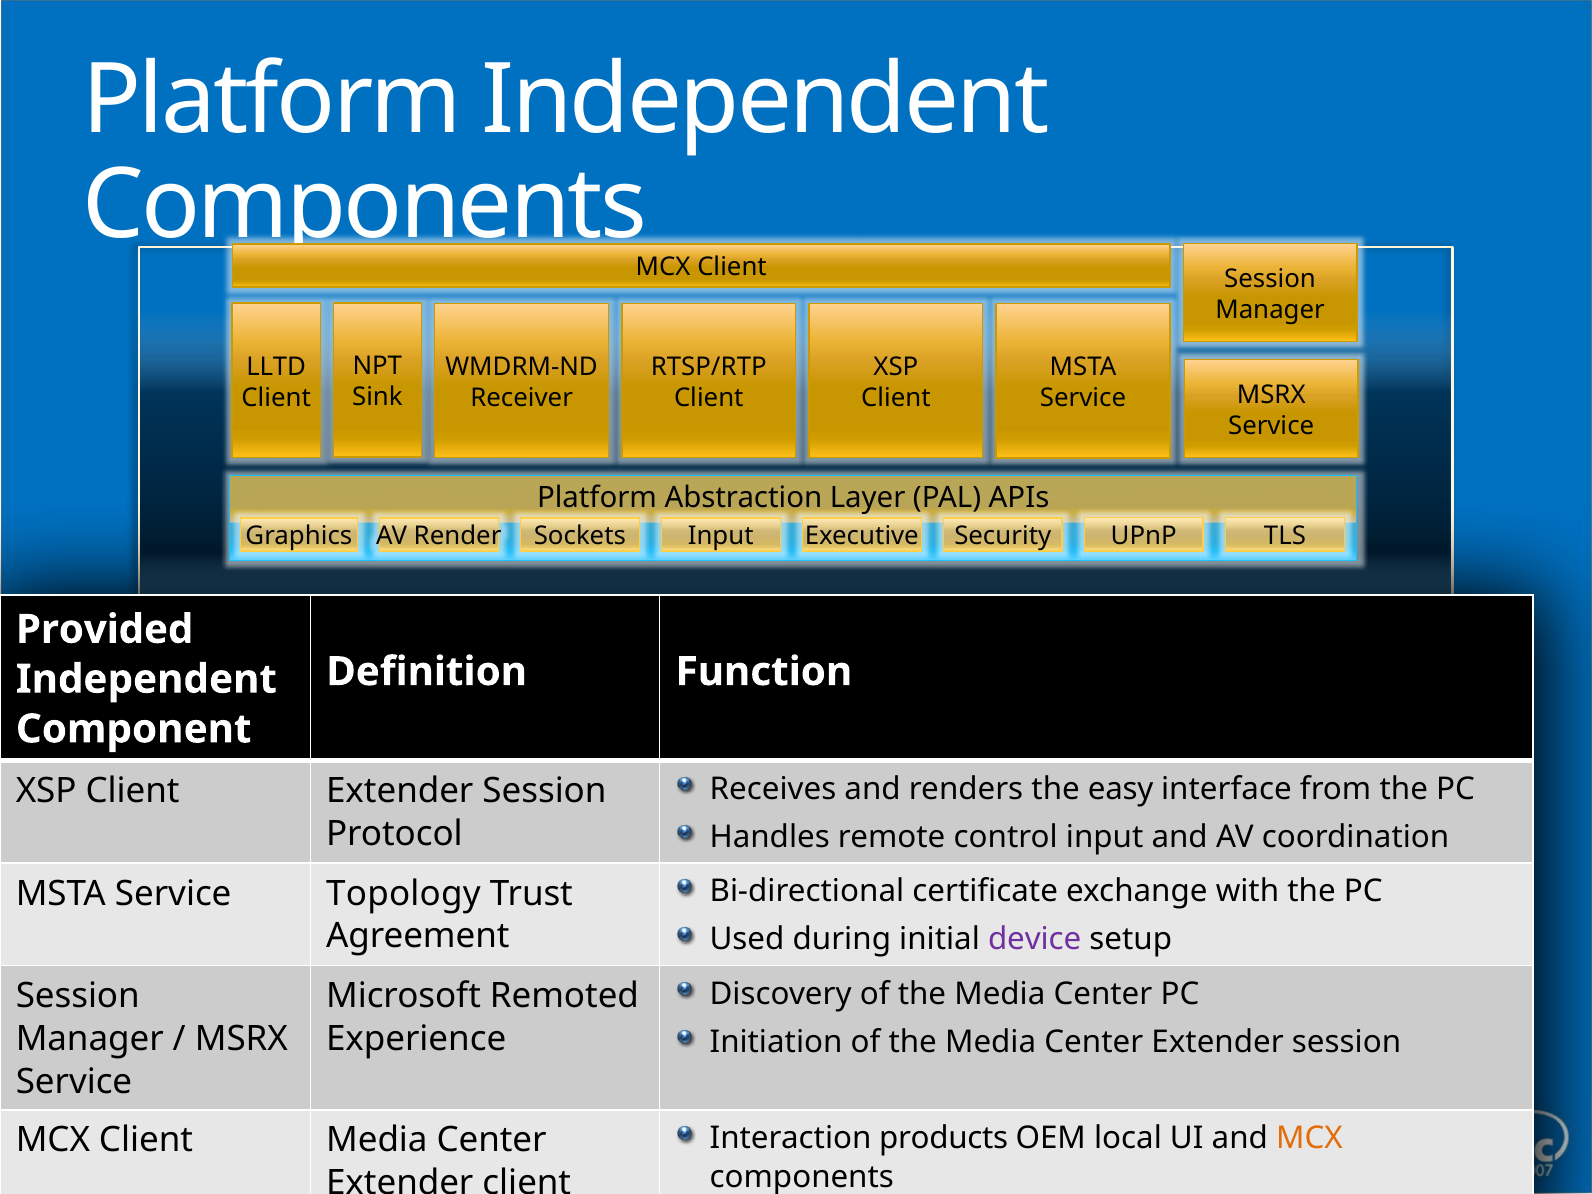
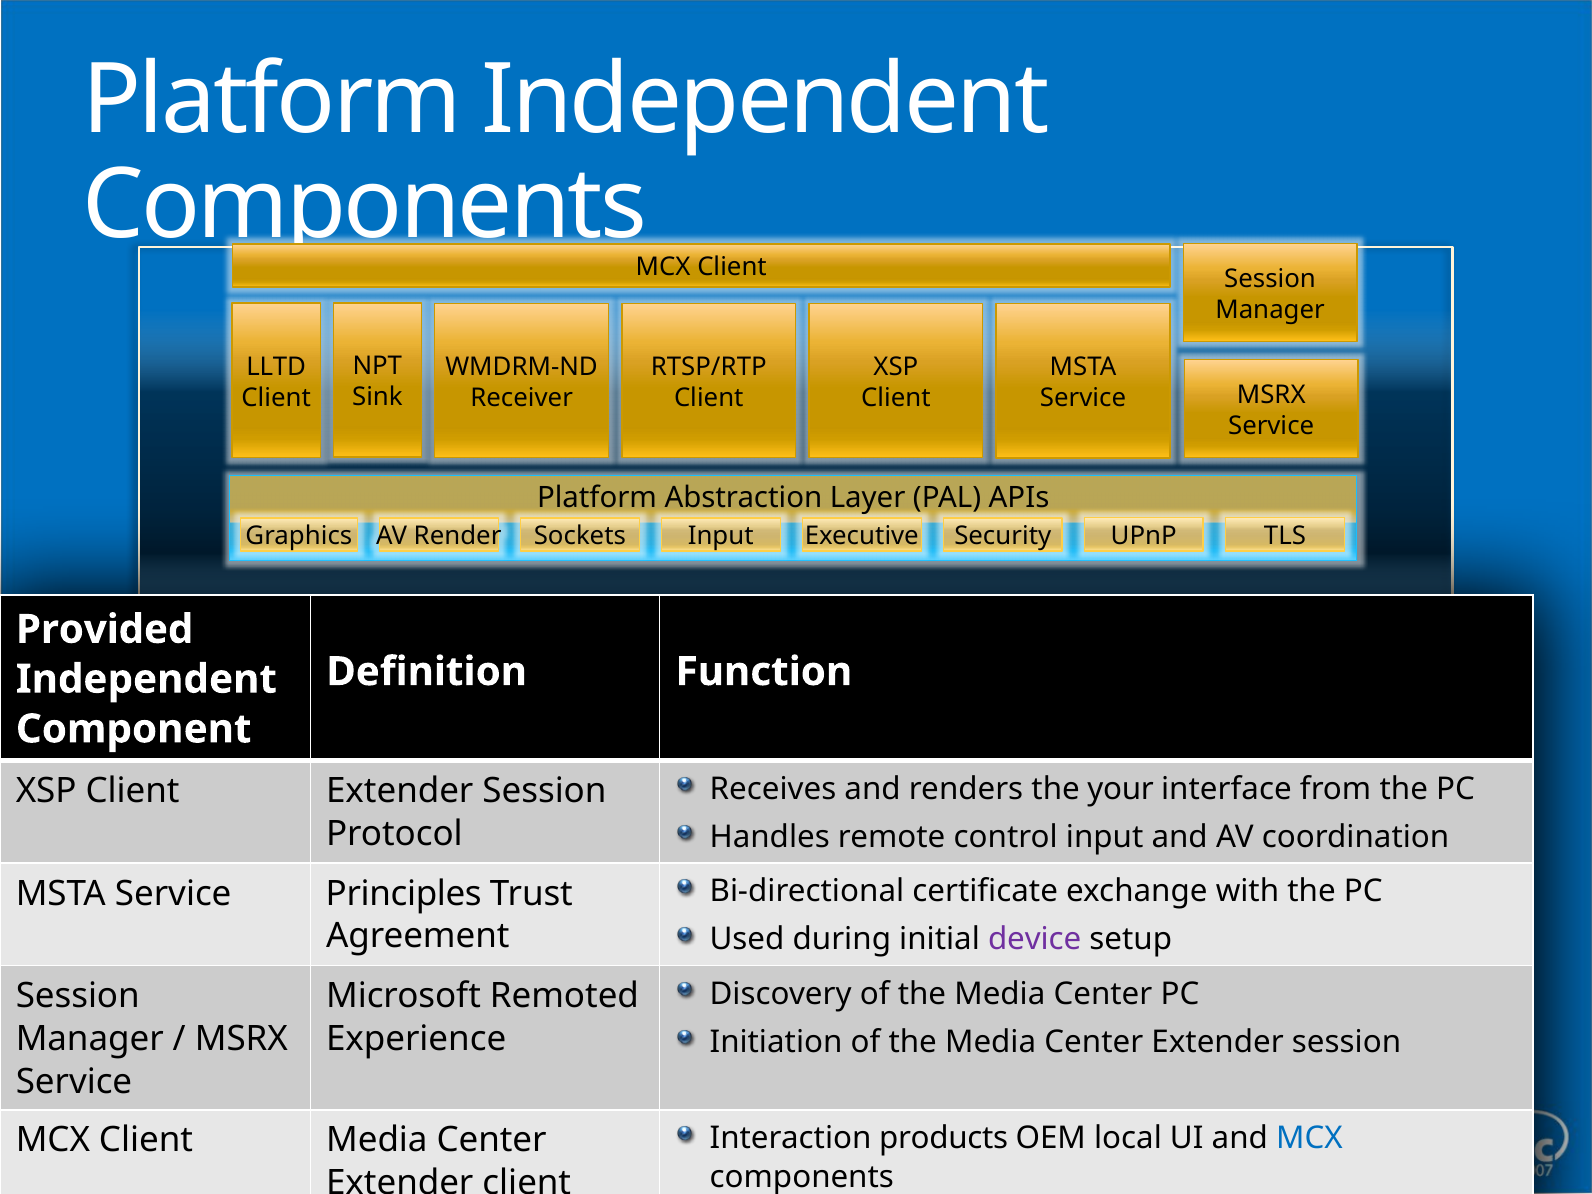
easy: easy -> your
Topology: Topology -> Principles
MCX at (1309, 1138) colour: orange -> blue
